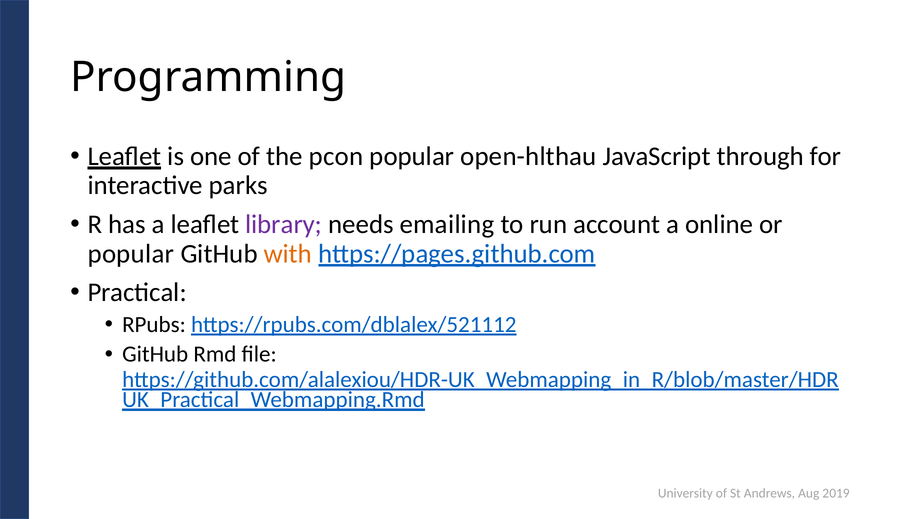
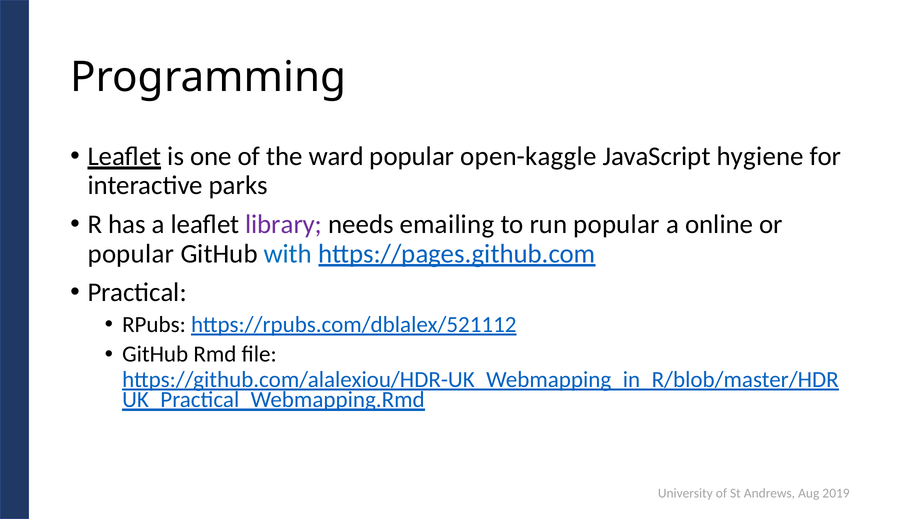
pcon: pcon -> ward
open-hlthau: open-hlthau -> open-kaggle
through: through -> hygiene
run account: account -> popular
with colour: orange -> blue
